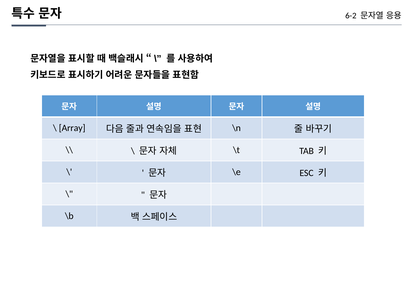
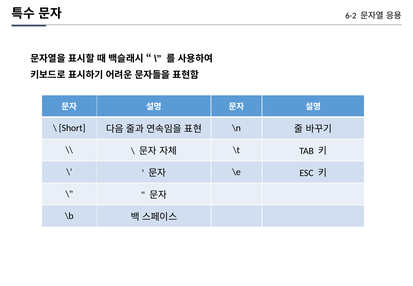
Array: Array -> Short
